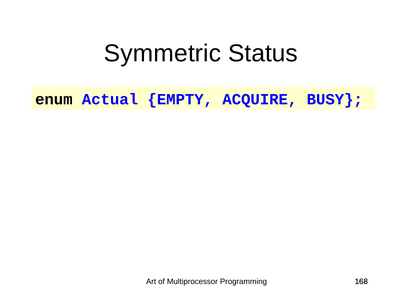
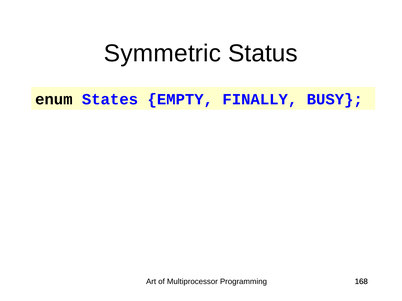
Actual: Actual -> States
ACQUIRE: ACQUIRE -> FINALLY
